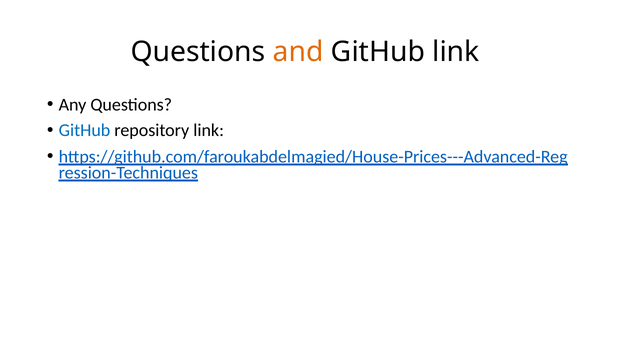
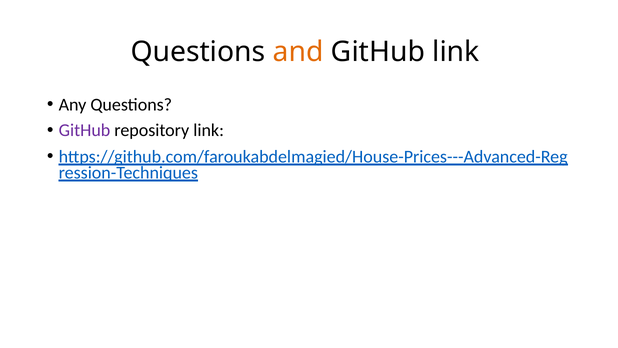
GitHub at (85, 130) colour: blue -> purple
